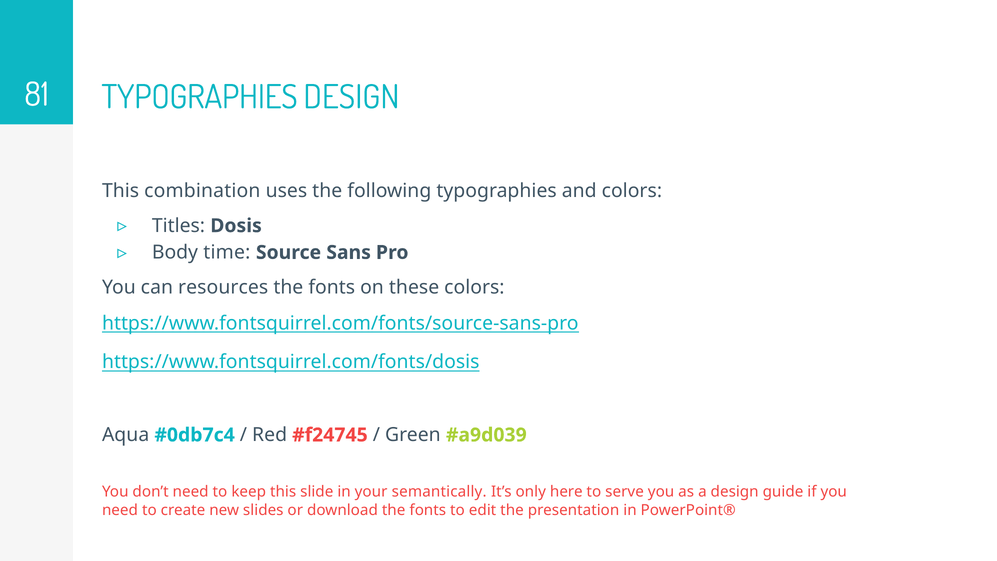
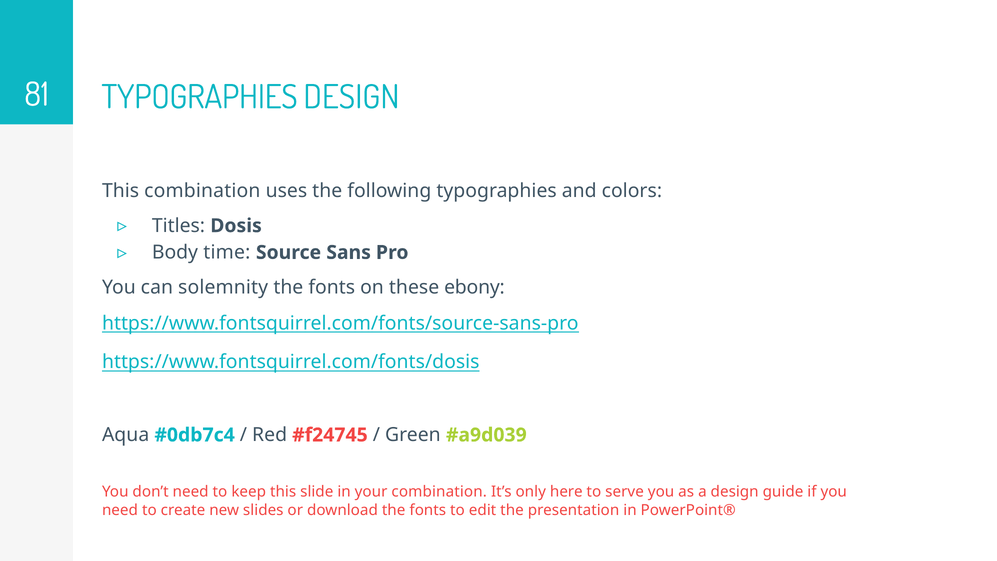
resources: resources -> solemnity
these colors: colors -> ebony
your semantically: semantically -> combination
